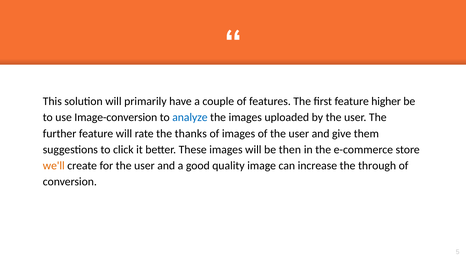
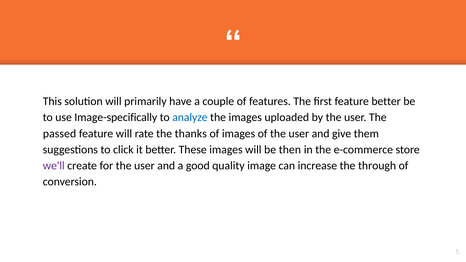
feature higher: higher -> better
Image-conversion: Image-conversion -> Image-specifically
further: further -> passed
we'll colour: orange -> purple
